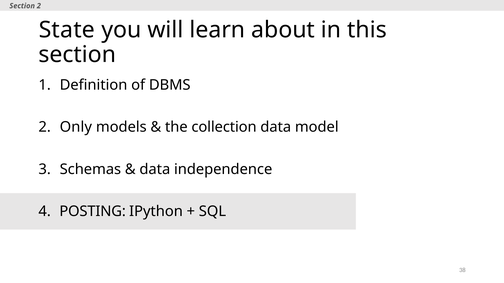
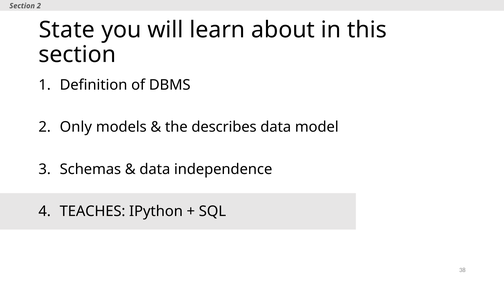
collection: collection -> describes
POSTING: POSTING -> TEACHES
